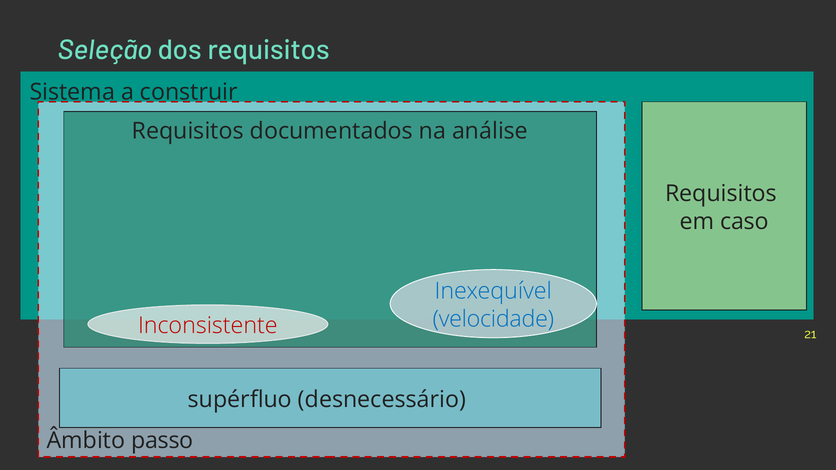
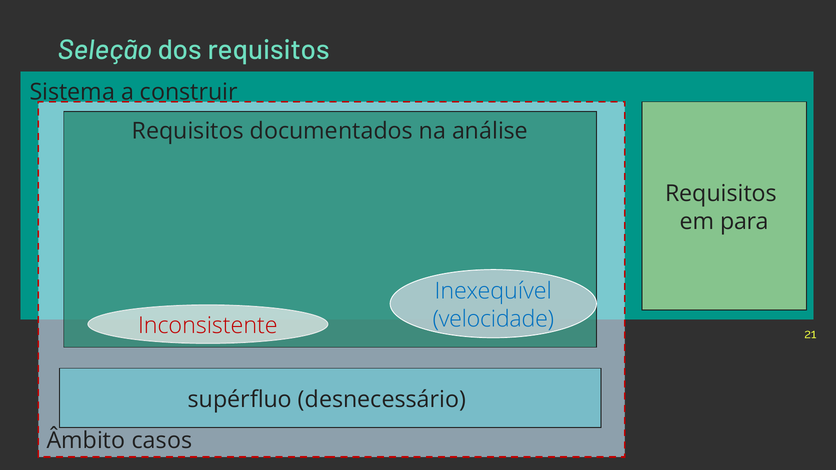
caso: caso -> para
passo: passo -> casos
